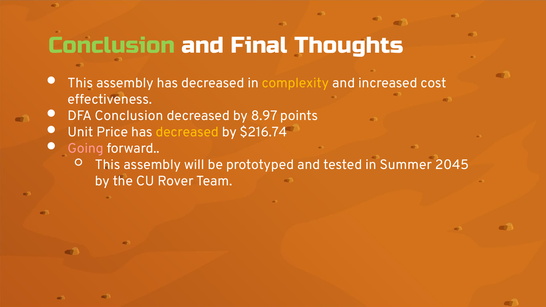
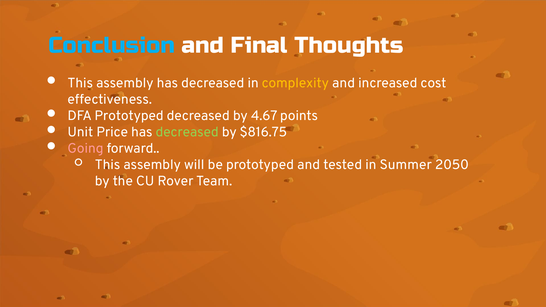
Conclusion at (112, 45) colour: light green -> light blue
DFA Conclusion: Conclusion -> Prototyped
8.97: 8.97 -> 4.67
decreased at (187, 132) colour: yellow -> light green
$216.74: $216.74 -> $816.75
2045: 2045 -> 2050
